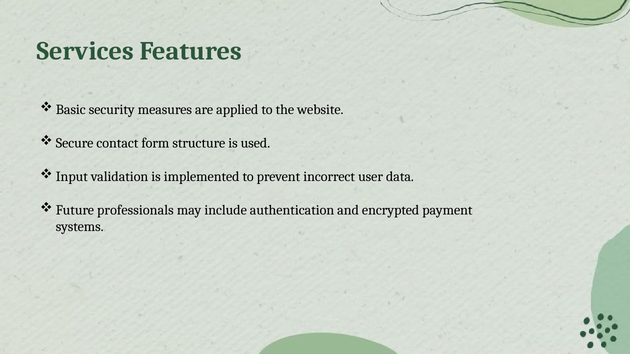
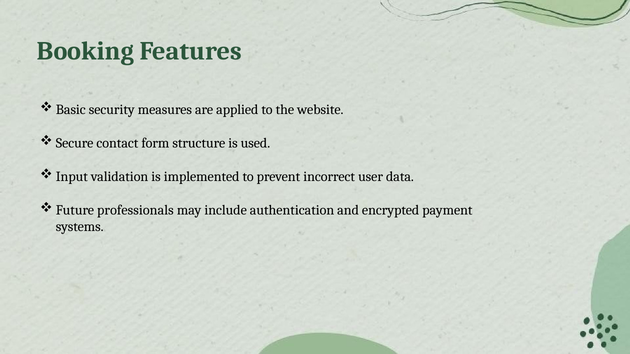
Services: Services -> Booking
